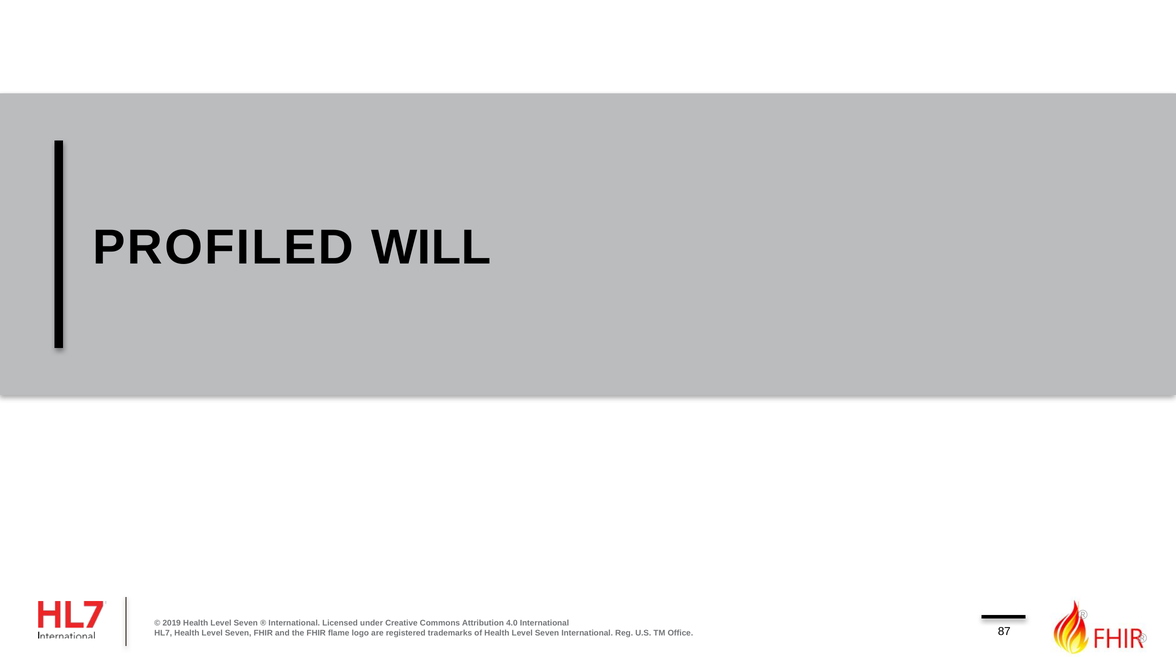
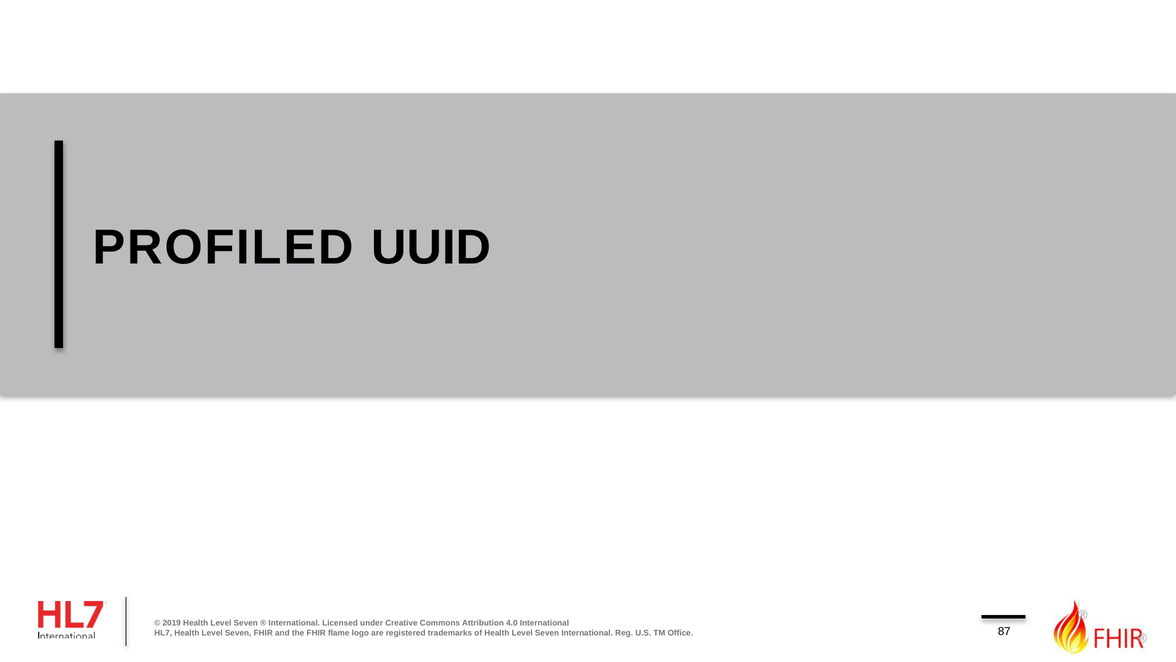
WILL: WILL -> UUID
